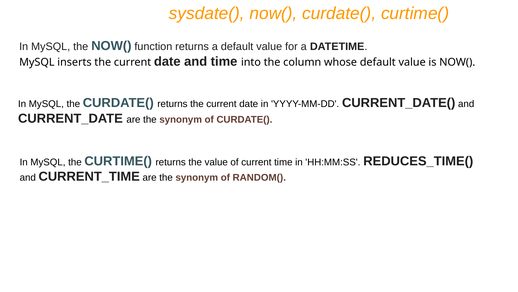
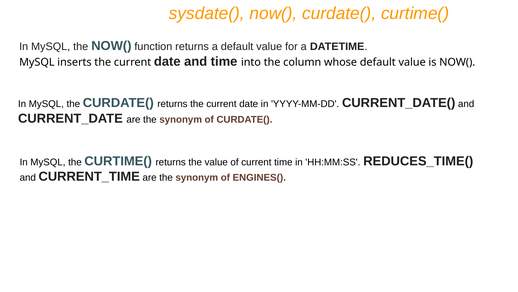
RANDOM(: RANDOM( -> ENGINES(
